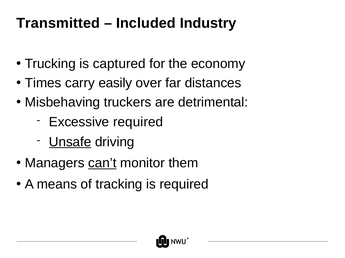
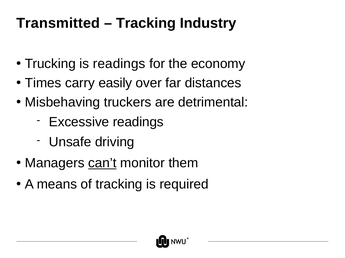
Included at (146, 23): Included -> Tracking
is captured: captured -> readings
Excessive required: required -> readings
Unsafe underline: present -> none
